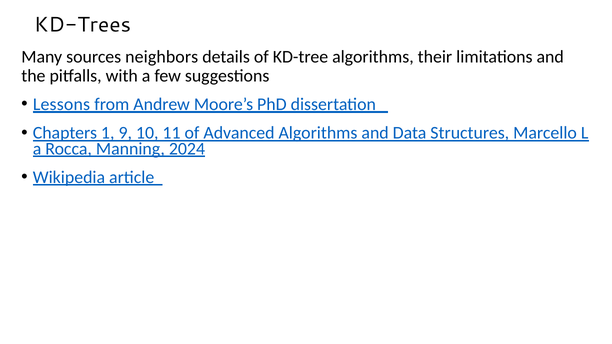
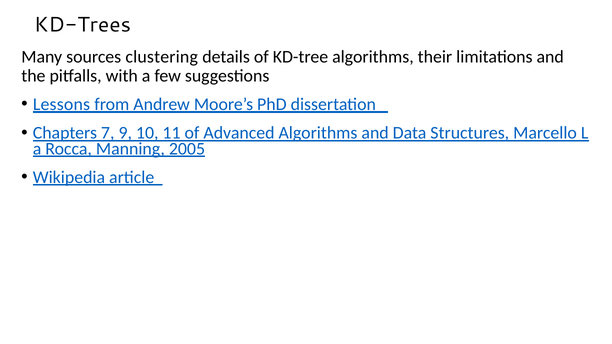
neighbors: neighbors -> clustering
1: 1 -> 7
2024: 2024 -> 2005
